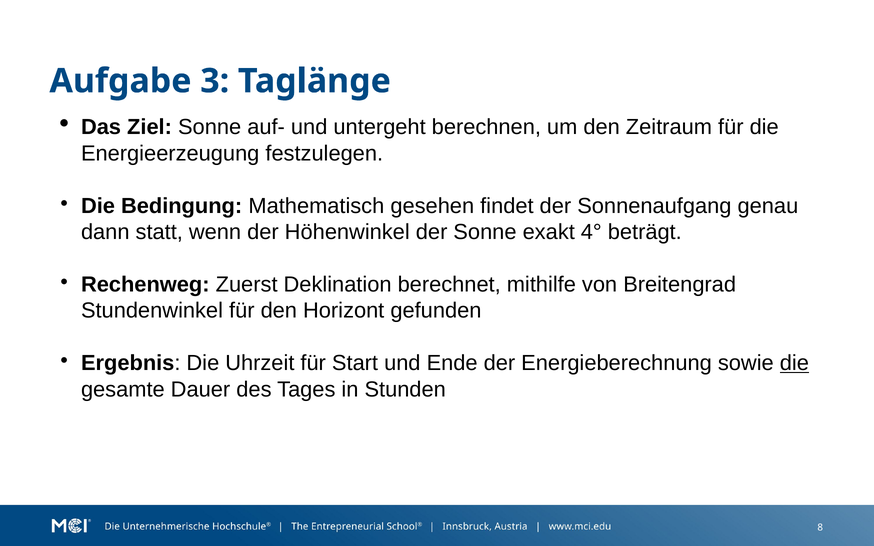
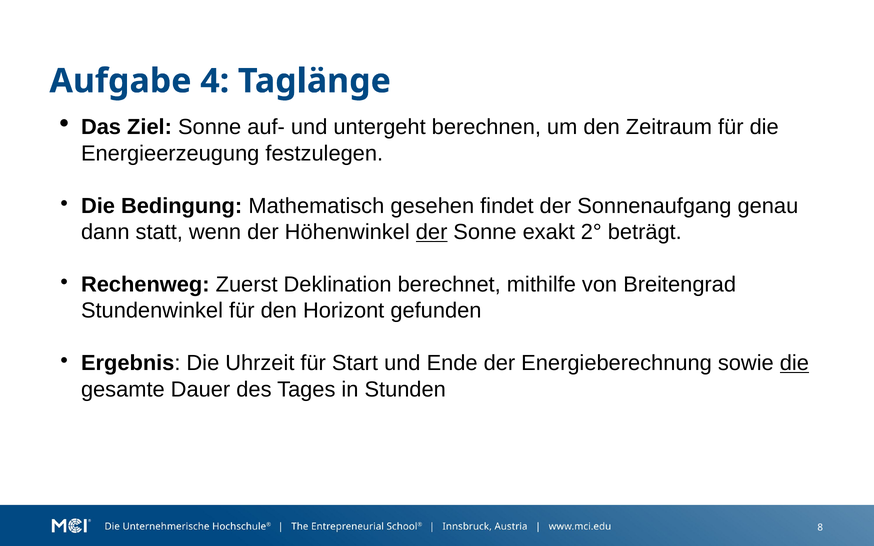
3: 3 -> 4
der at (432, 232) underline: none -> present
4°: 4° -> 2°
